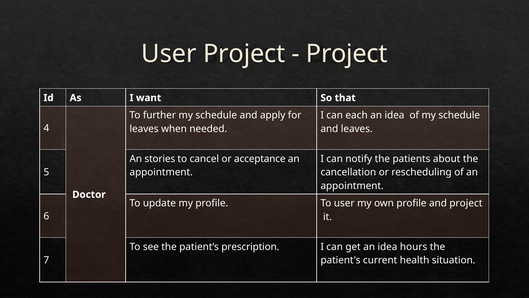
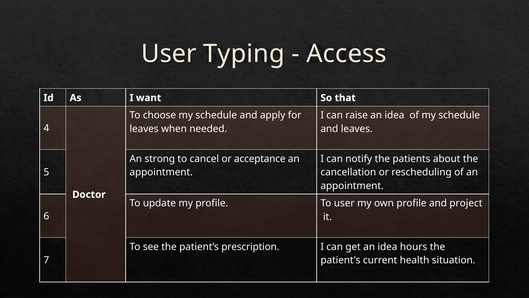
User Project: Project -> Typing
Project at (347, 54): Project -> Access
further: further -> choose
each: each -> raise
stories: stories -> strong
